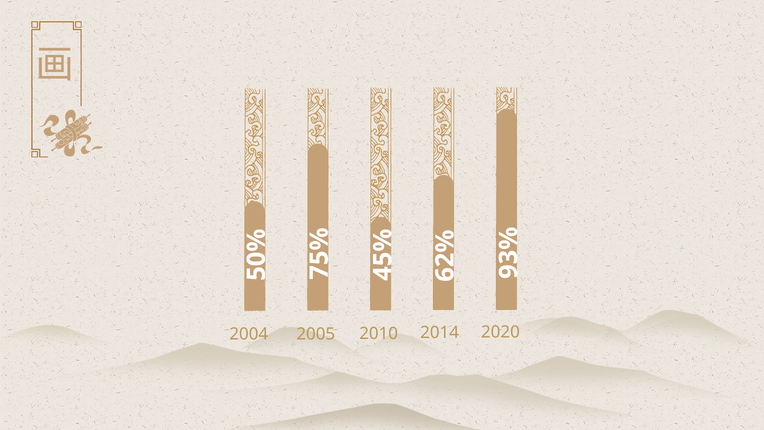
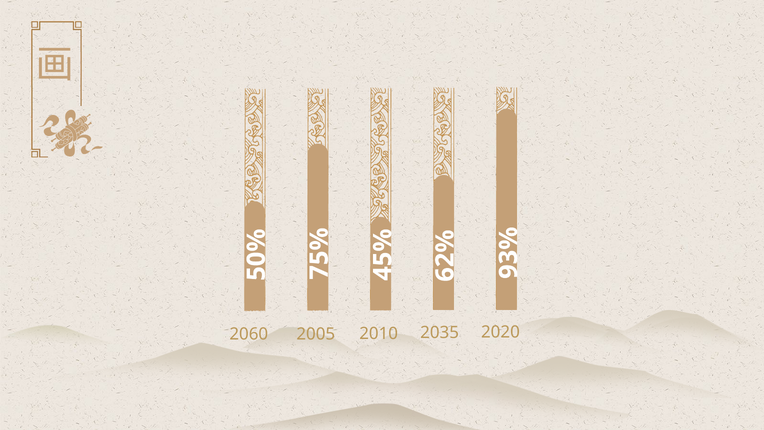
2004: 2004 -> 2060
2014: 2014 -> 2035
